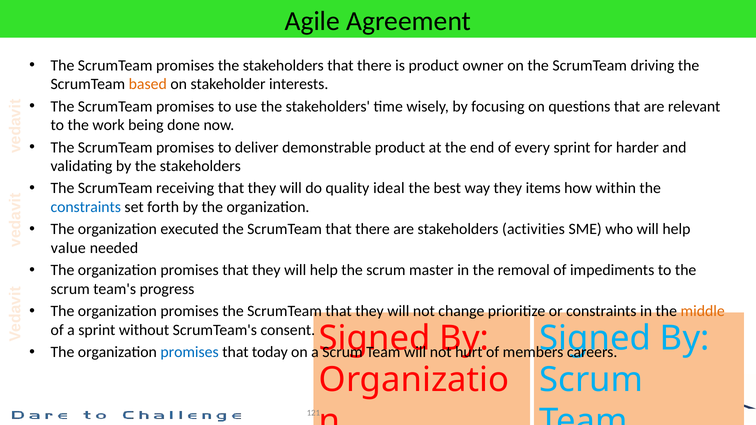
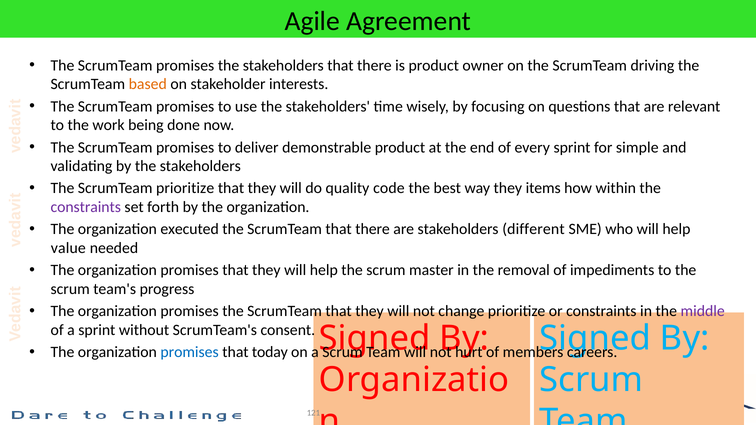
harder: harder -> simple
ScrumTeam receiving: receiving -> prioritize
ideal: ideal -> code
constraints at (86, 207) colour: blue -> purple
activities: activities -> different
middle colour: orange -> purple
